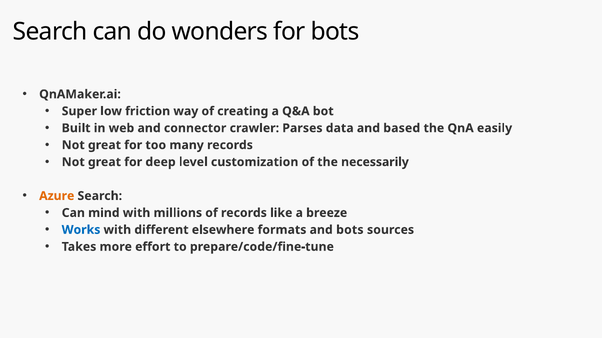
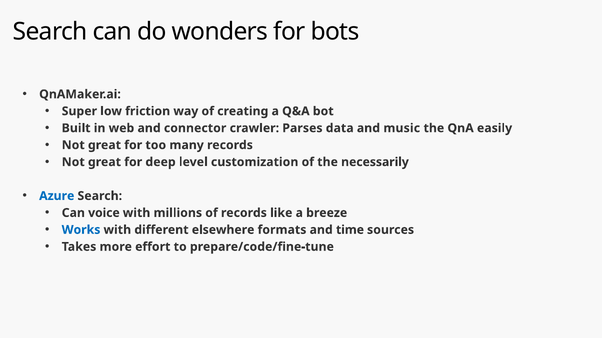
based: based -> music
Azure colour: orange -> blue
mind: mind -> voice
and bots: bots -> time
